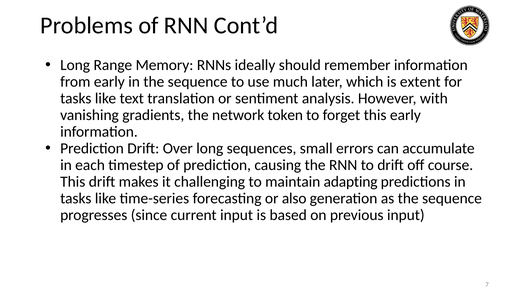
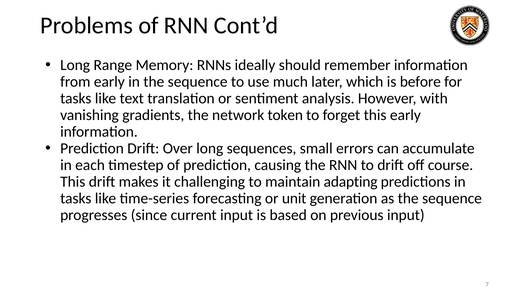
extent: extent -> before
also: also -> unit
